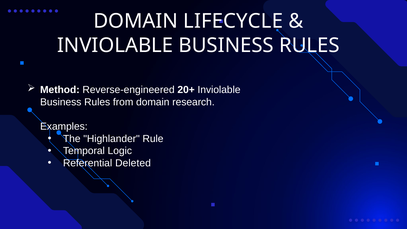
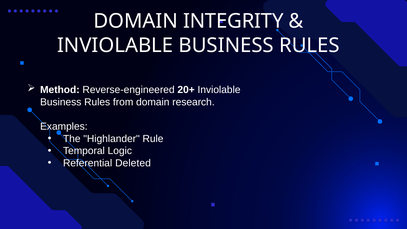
LIFECYCLE: LIFECYCLE -> INTEGRITY
